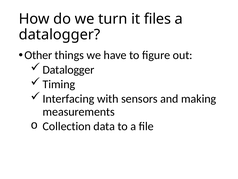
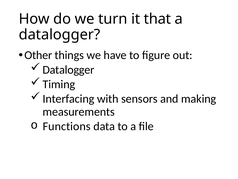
files: files -> that
Collection: Collection -> Functions
